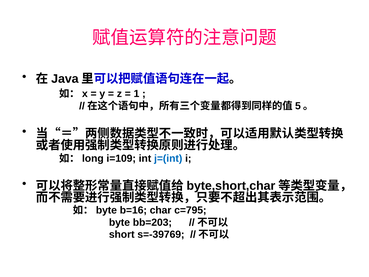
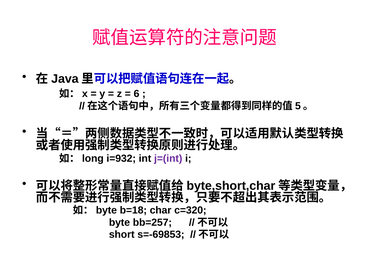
1: 1 -> 6
i=109: i=109 -> i=932
j=(int colour: blue -> purple
b=16: b=16 -> b=18
c=795: c=795 -> c=320
bb=203: bb=203 -> bb=257
s=-39769: s=-39769 -> s=-69853
